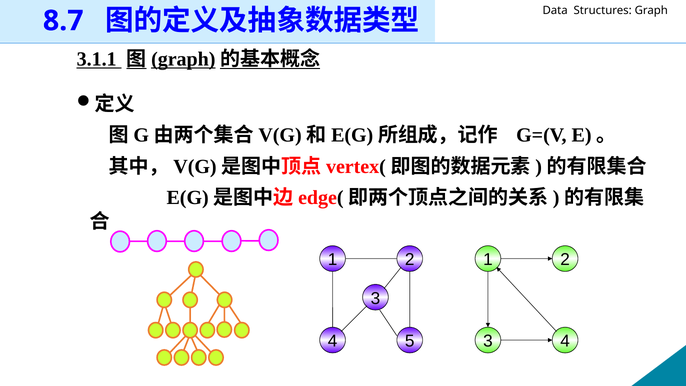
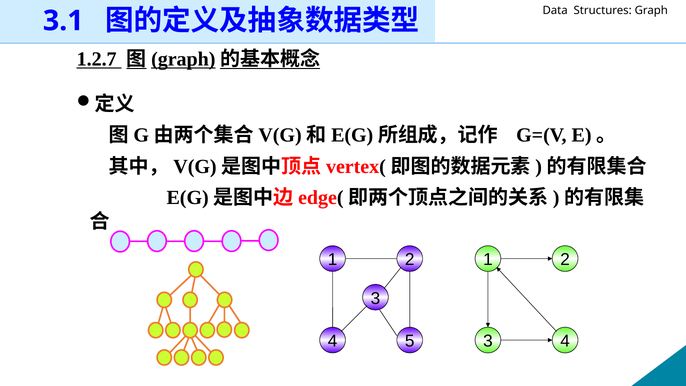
8.7: 8.7 -> 3.1
3.1.1: 3.1.1 -> 1.2.7
